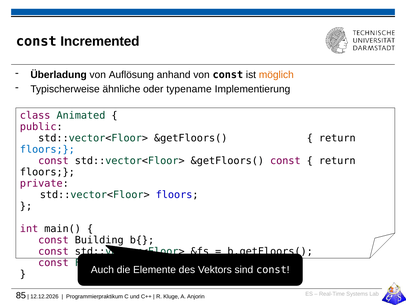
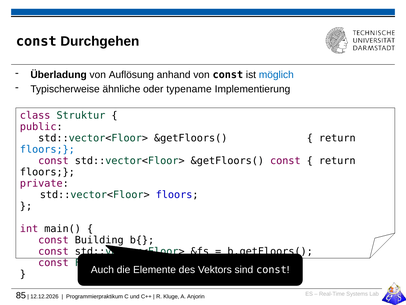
Incremented: Incremented -> Durchgehen
möglich colour: orange -> blue
Animated: Animated -> Struktur
